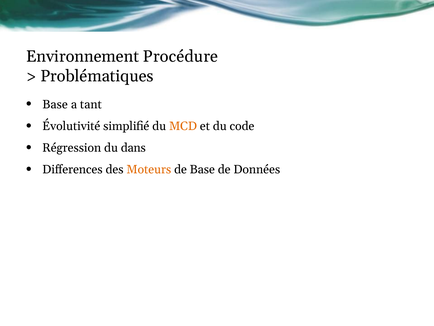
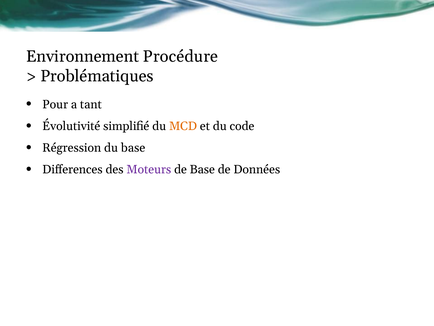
Base at (55, 104): Base -> Pour
du dans: dans -> base
Moteurs colour: orange -> purple
